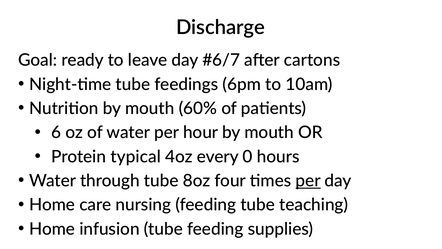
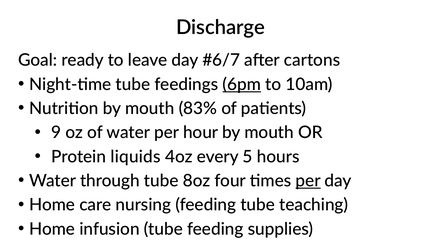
6pm underline: none -> present
60%: 60% -> 83%
6: 6 -> 9
typical: typical -> liquids
0: 0 -> 5
